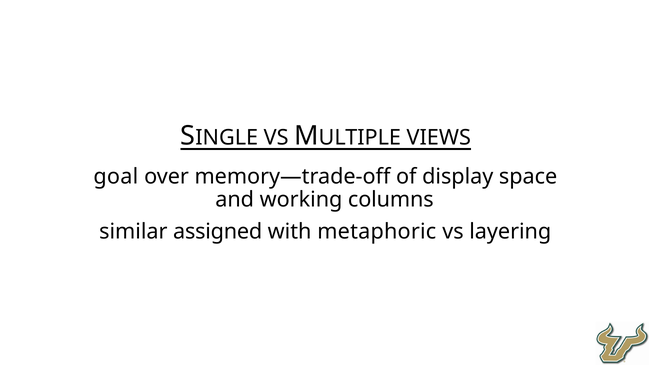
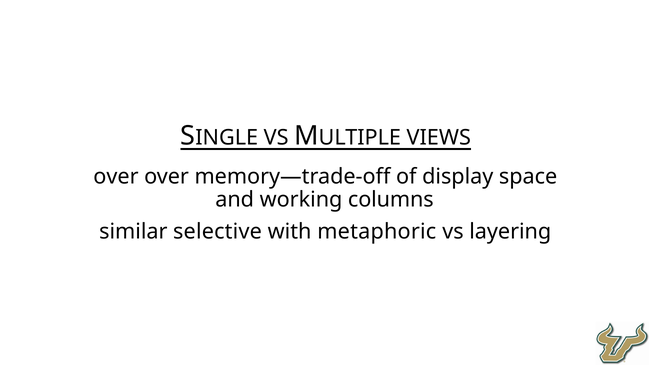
goal at (116, 176): goal -> over
assigned: assigned -> selective
